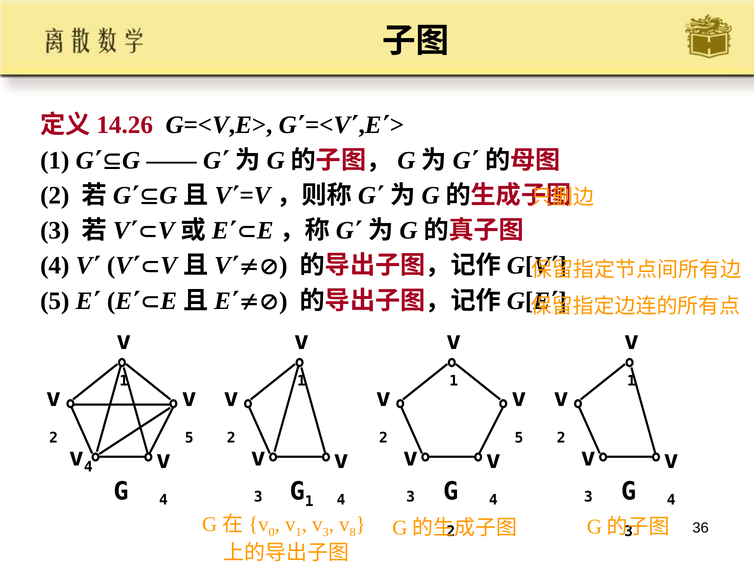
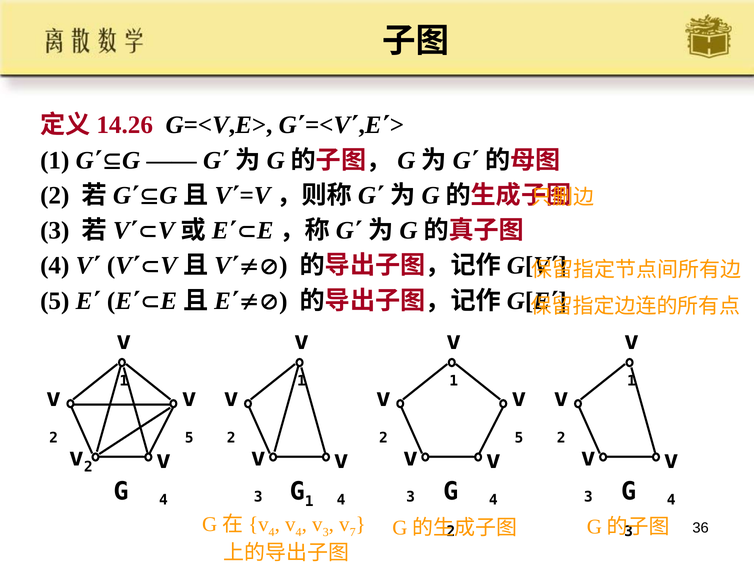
4 at (88, 467): 4 -> 2
0 at (272, 533): 0 -> 4
1 at (299, 533): 1 -> 4
8: 8 -> 7
